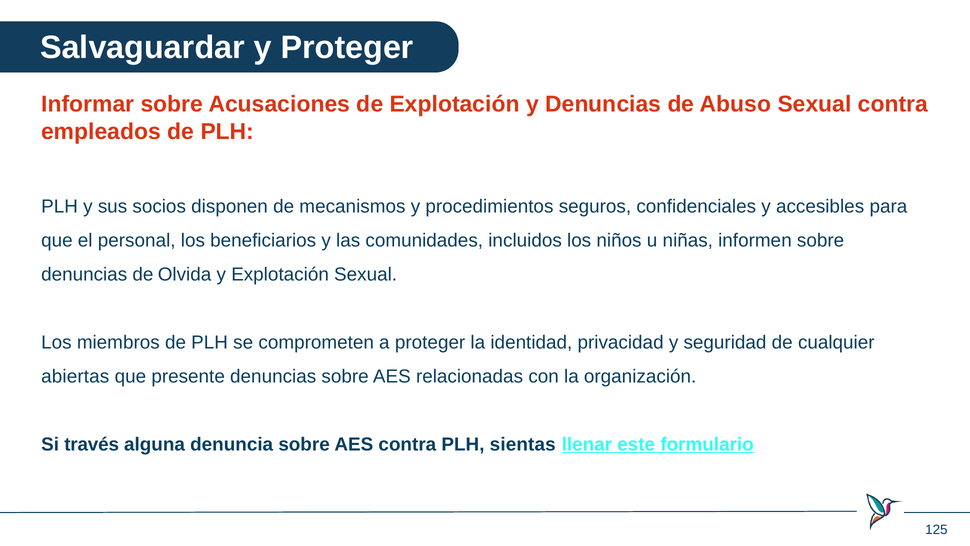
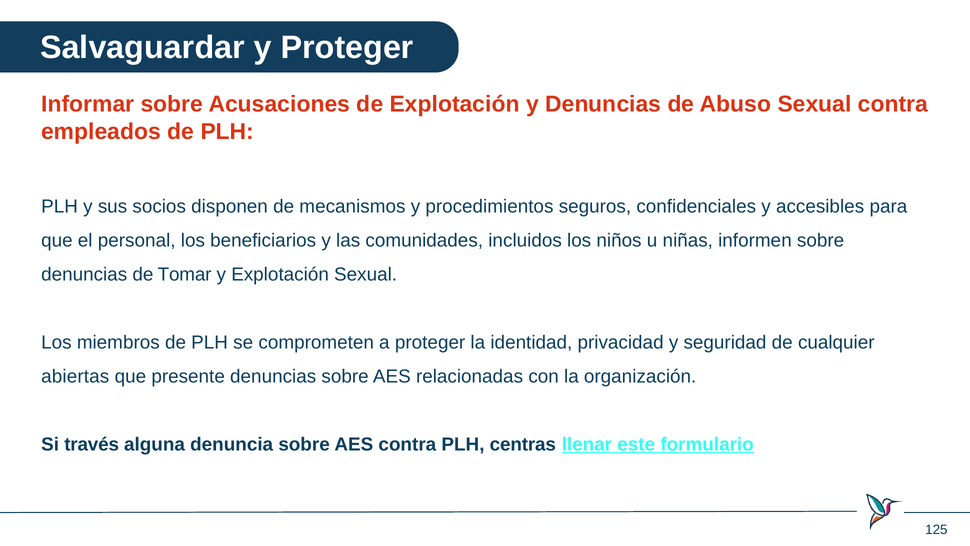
Olvida: Olvida -> Tomar
sientas: sientas -> centras
